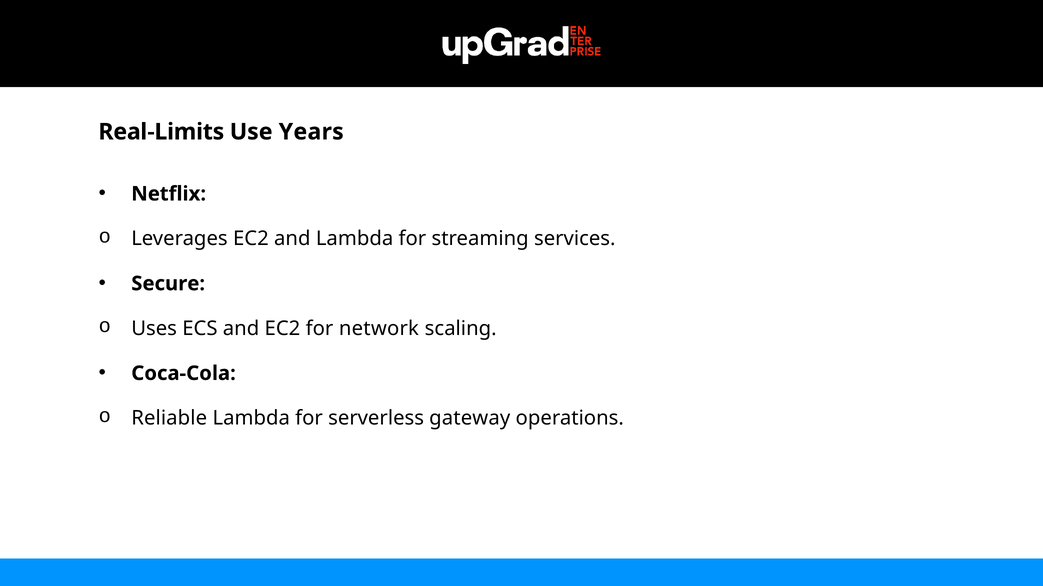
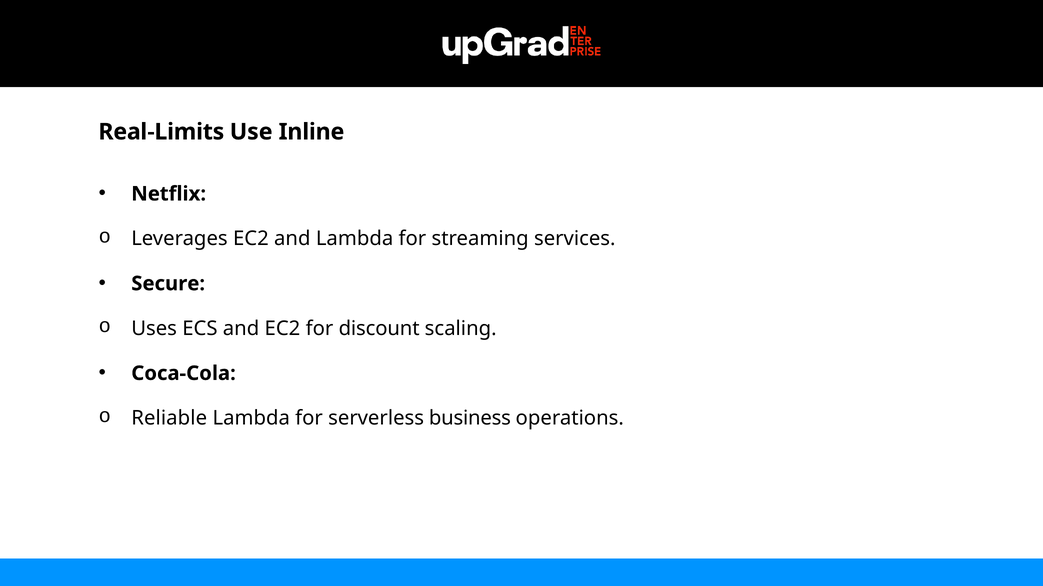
Years: Years -> Inline
network: network -> discount
gateway: gateway -> business
